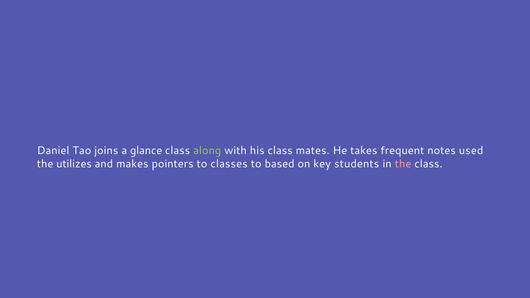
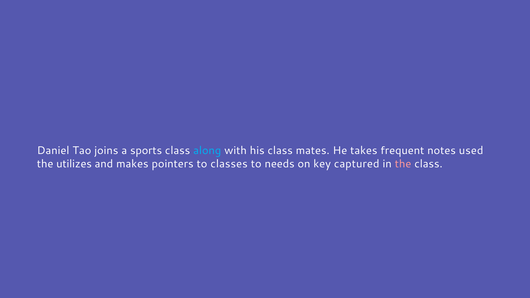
glance: glance -> sports
along colour: light green -> light blue
based: based -> needs
students: students -> captured
